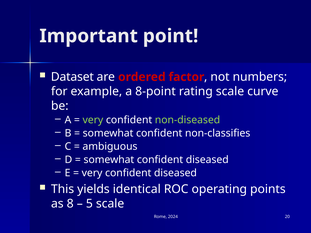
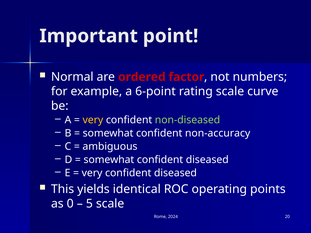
Dataset: Dataset -> Normal
8-point: 8-point -> 6-point
very at (93, 120) colour: light green -> yellow
non-classifies: non-classifies -> non-accuracy
8: 8 -> 0
